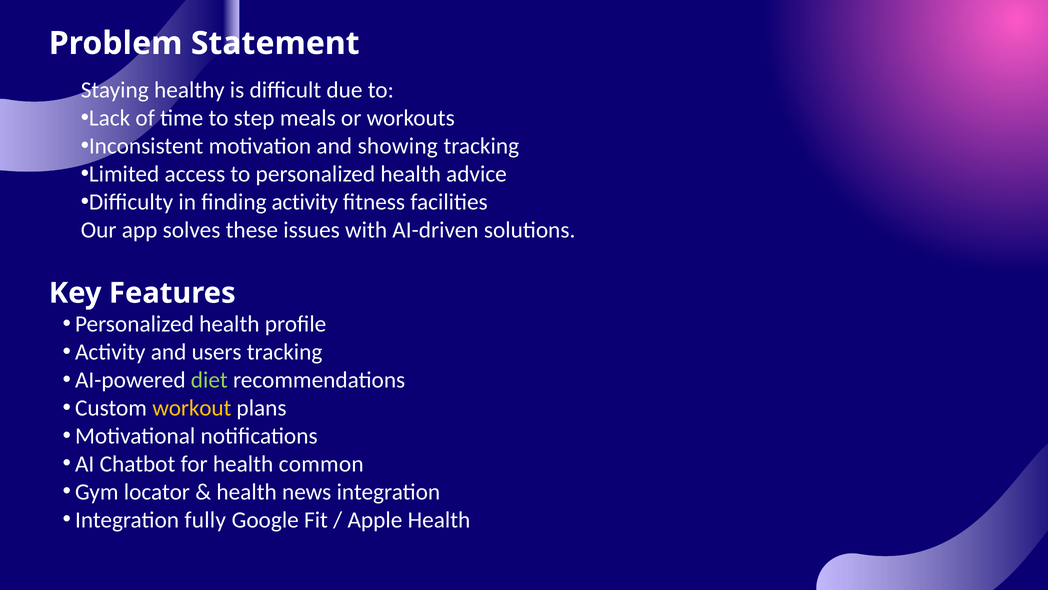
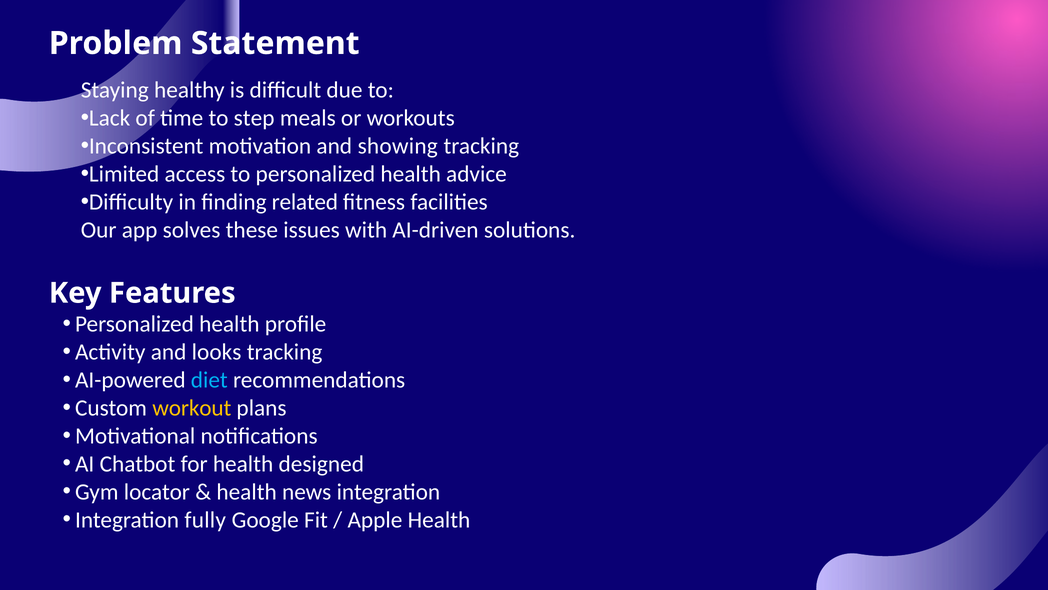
finding activity: activity -> related
users: users -> looks
diet colour: light green -> light blue
common: common -> designed
